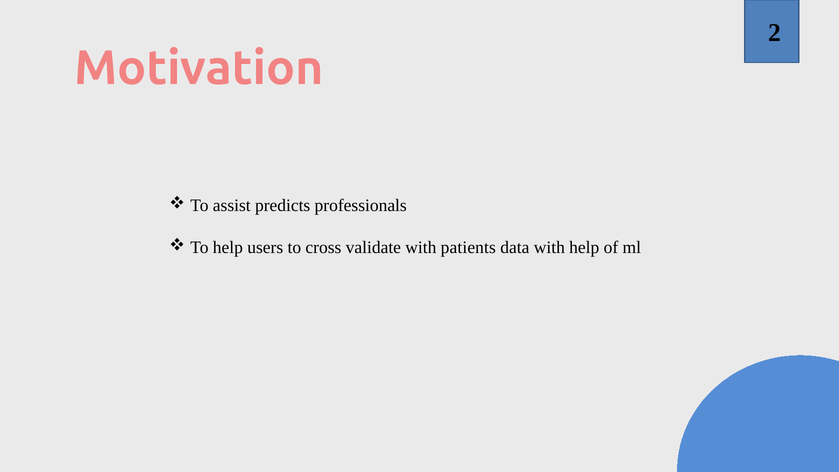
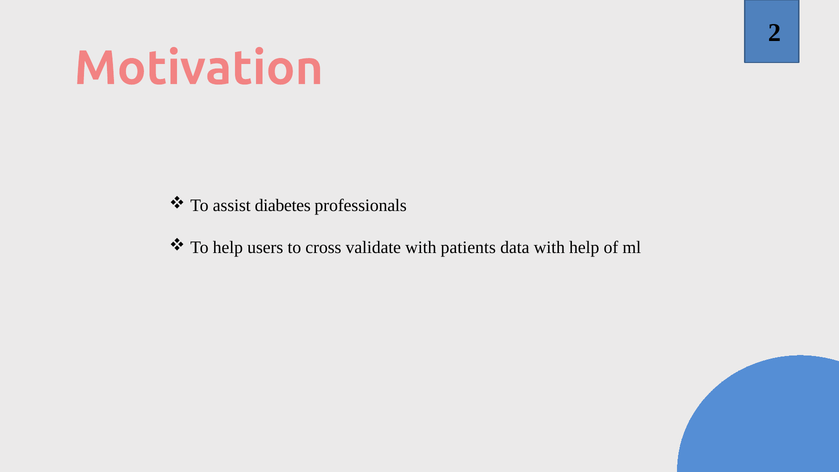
predicts: predicts -> diabetes
